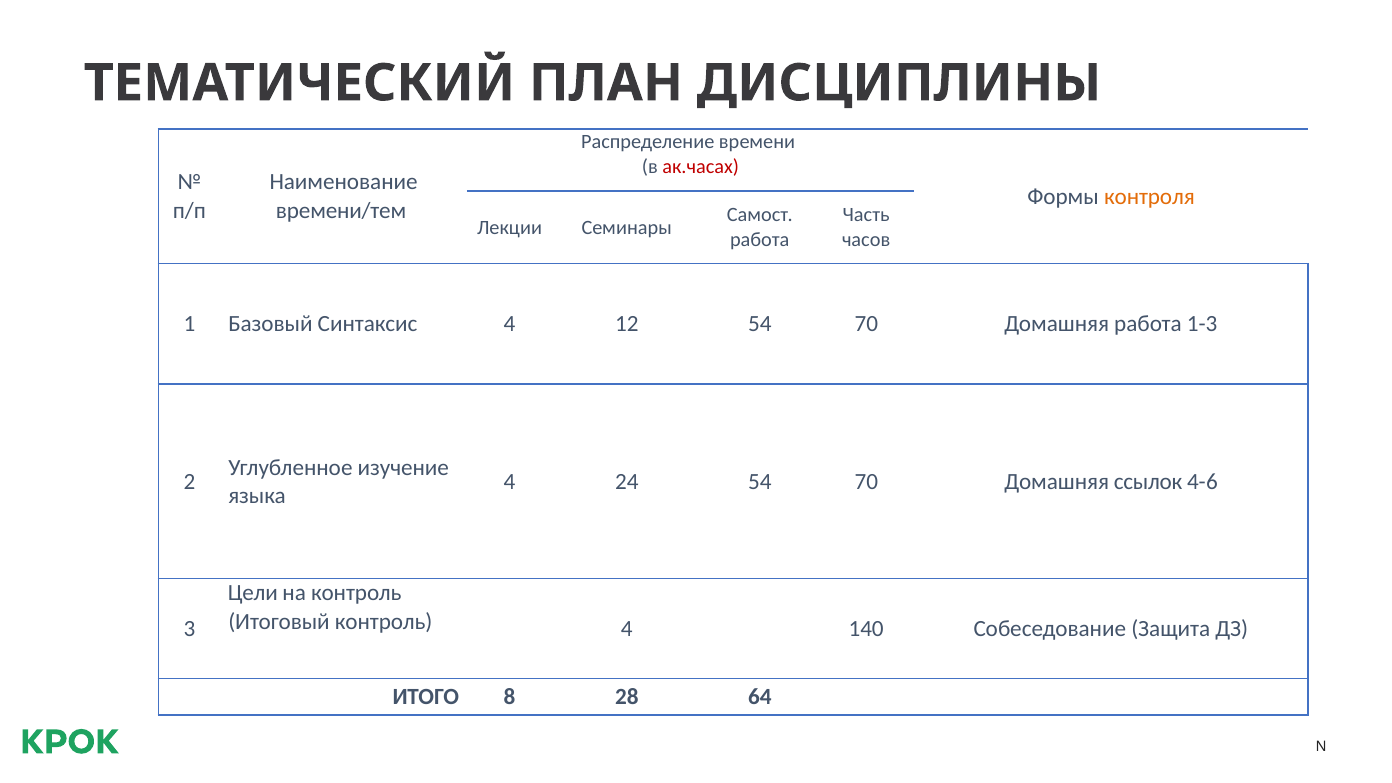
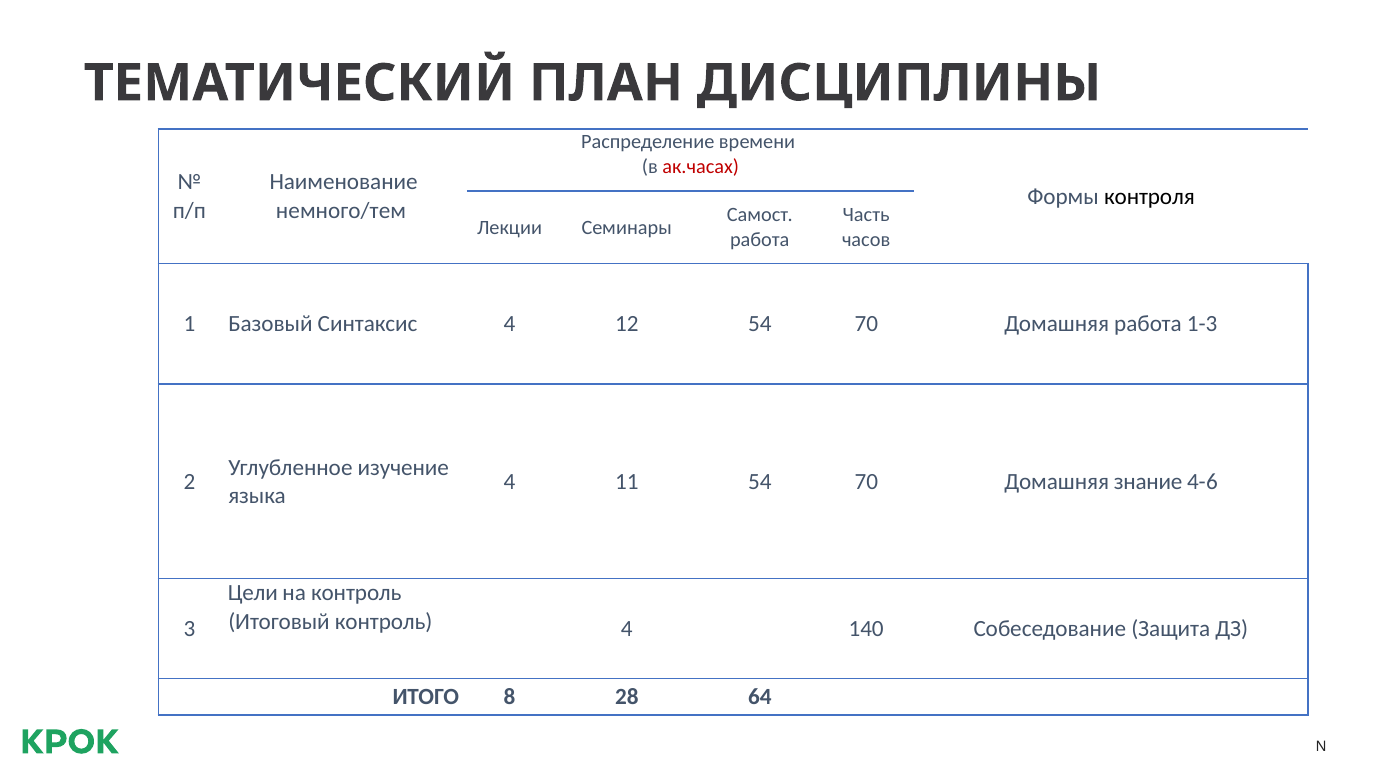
контроля colour: orange -> black
времени/тем: времени/тем -> немного/тем
24: 24 -> 11
ссылок: ссылок -> знание
